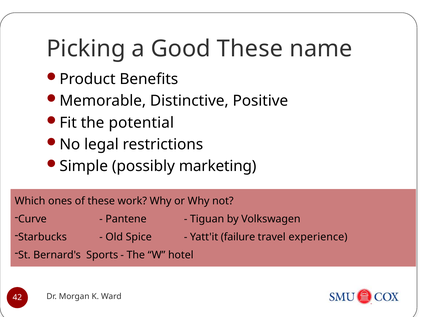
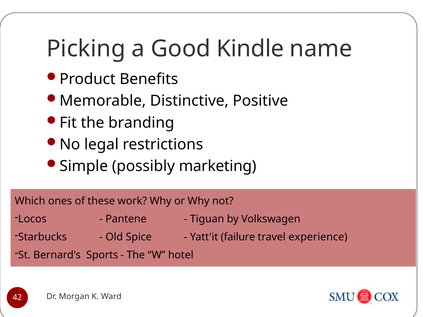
Good These: These -> Kindle
potential: potential -> branding
Curve: Curve -> Locos
